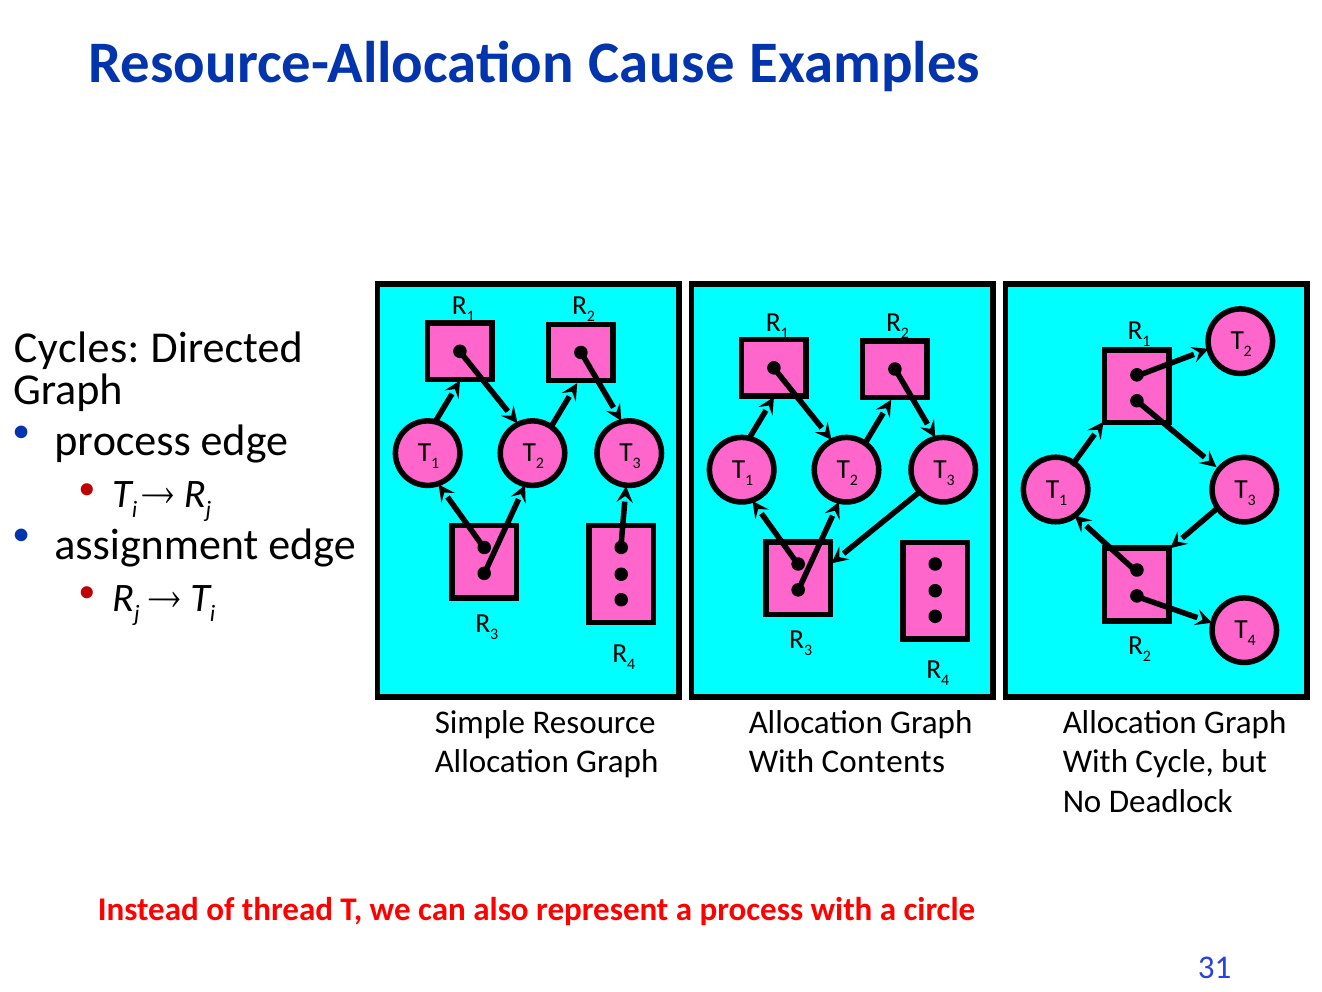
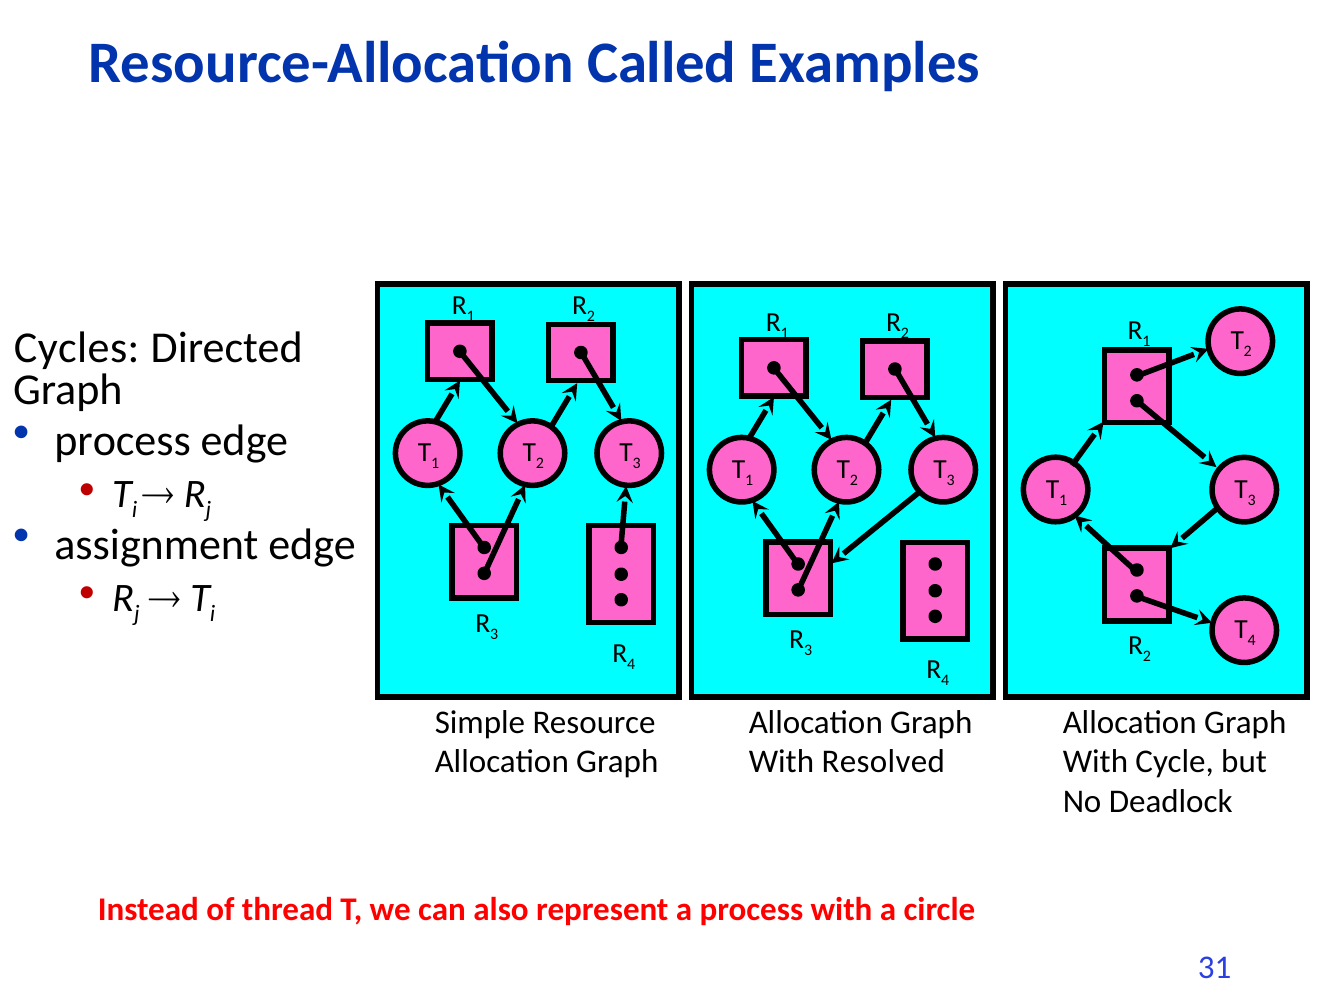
Cause: Cause -> Called
Contents: Contents -> Resolved
